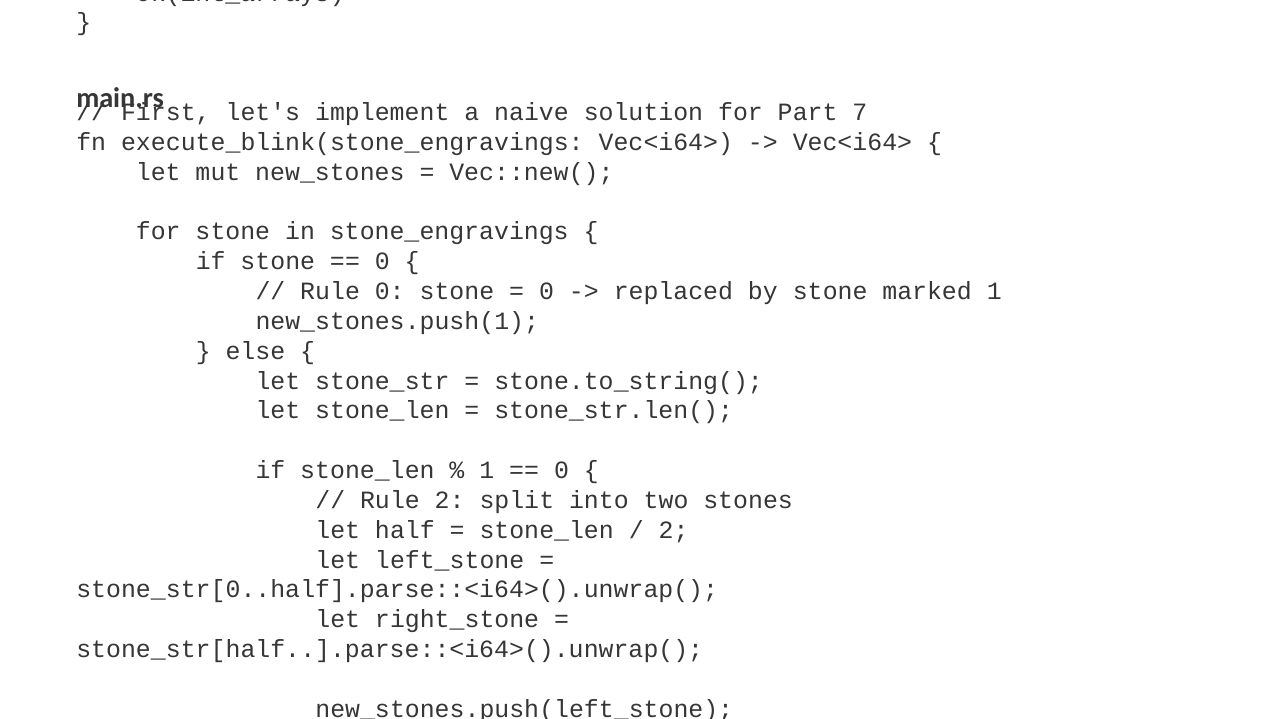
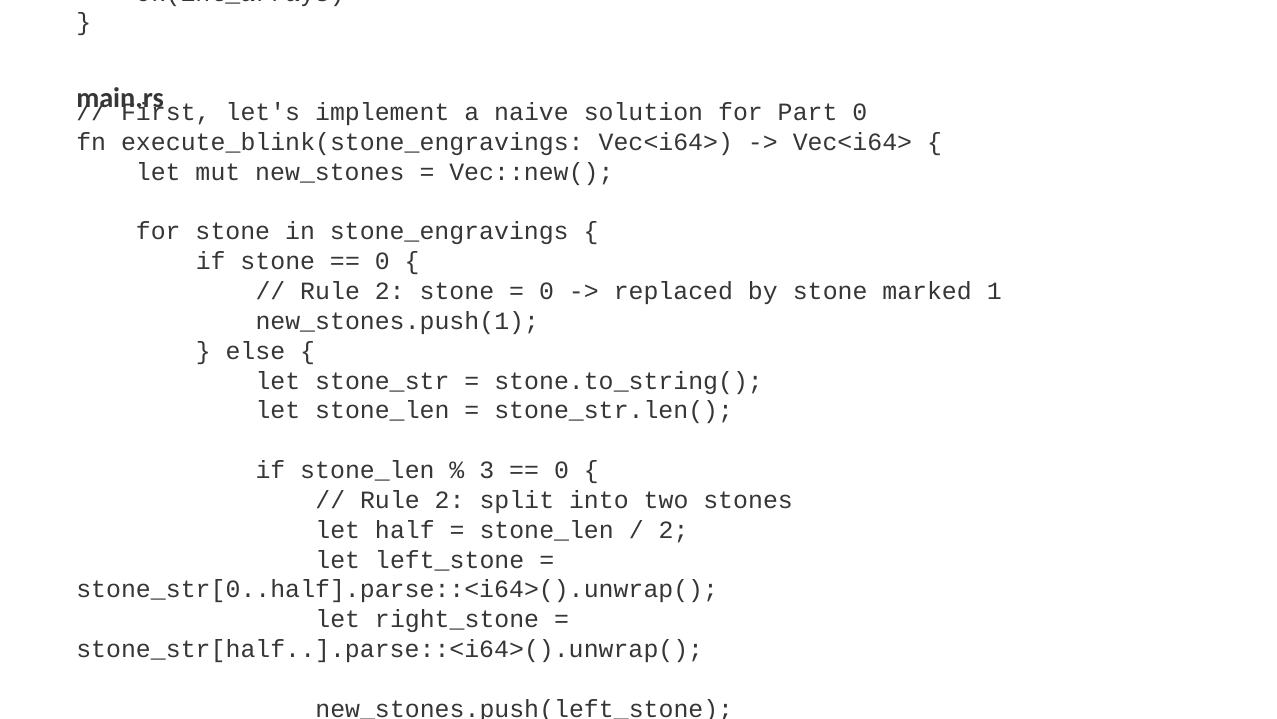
Part 7: 7 -> 0
0 at (390, 291): 0 -> 2
1 at (487, 470): 1 -> 3
